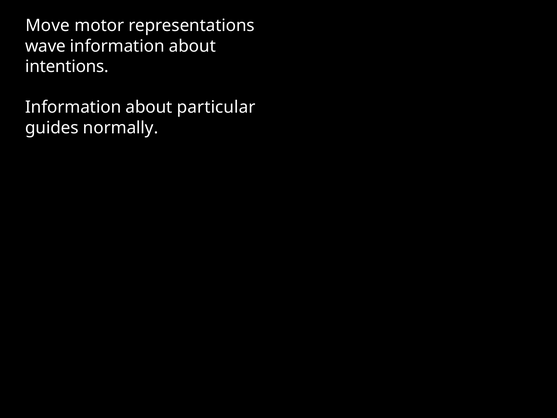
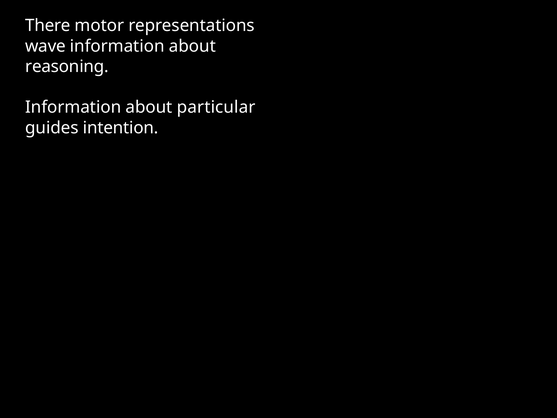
Move: Move -> There
intentions: intentions -> reasoning
normally: normally -> intention
